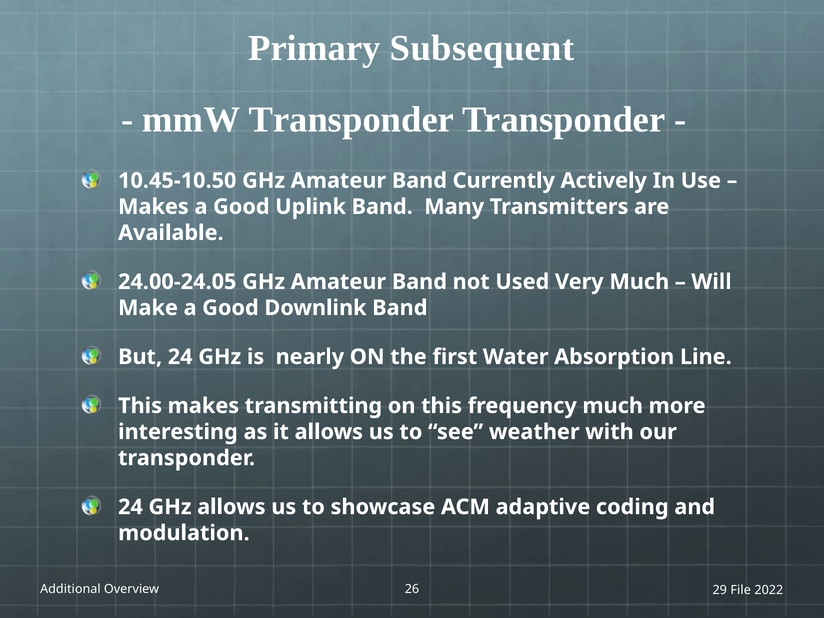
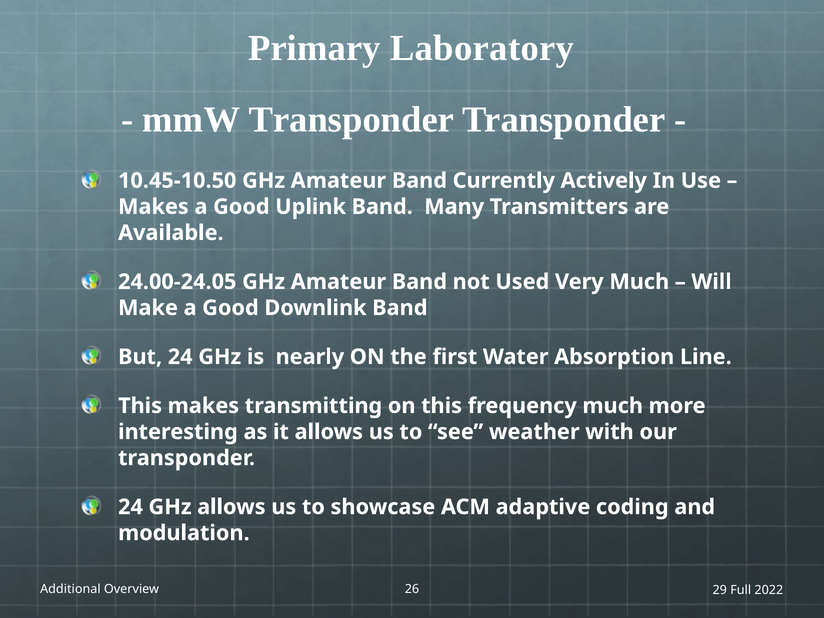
Subsequent: Subsequent -> Laboratory
File: File -> Full
